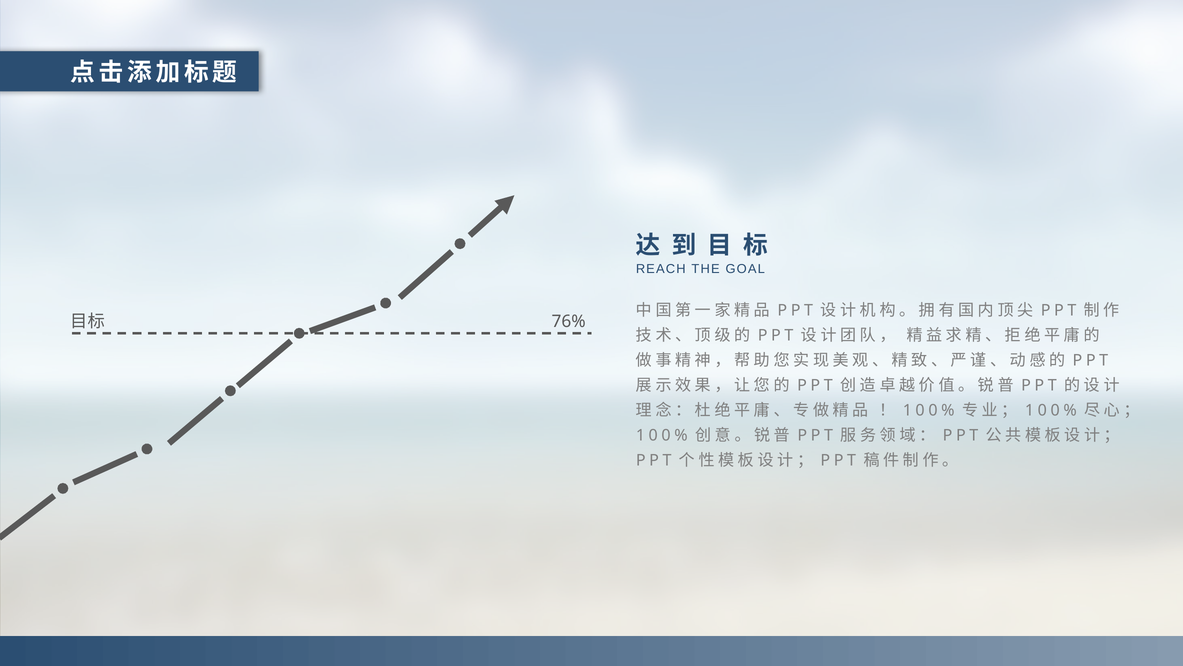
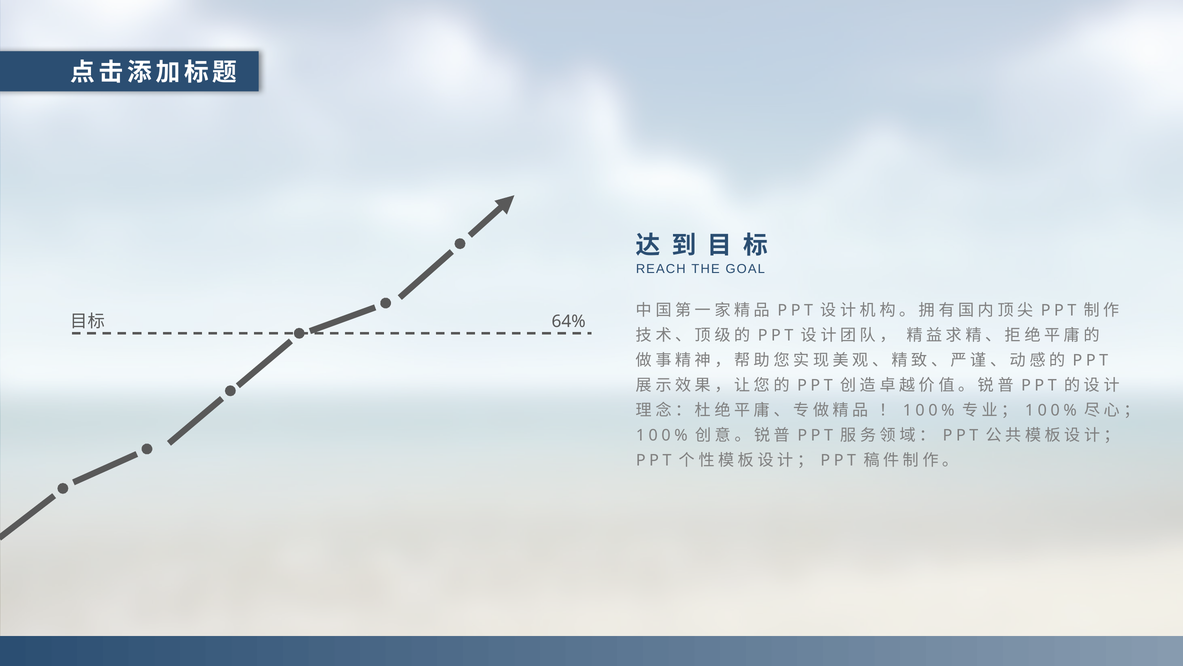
76%: 76% -> 64%
